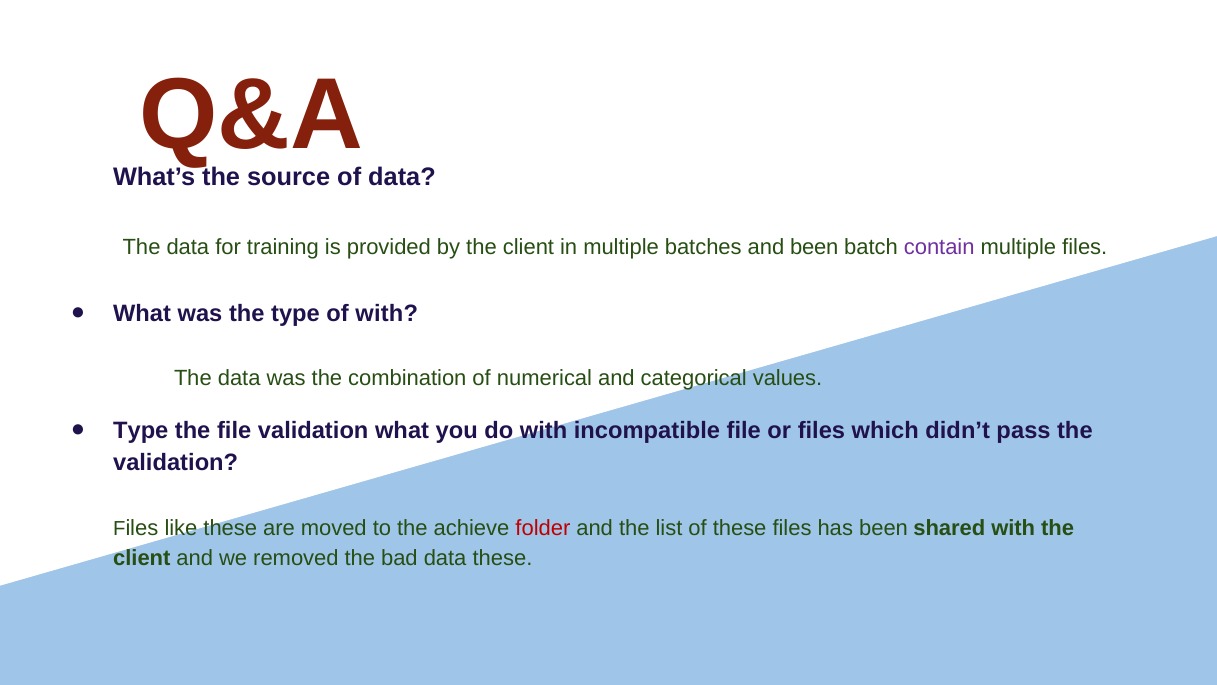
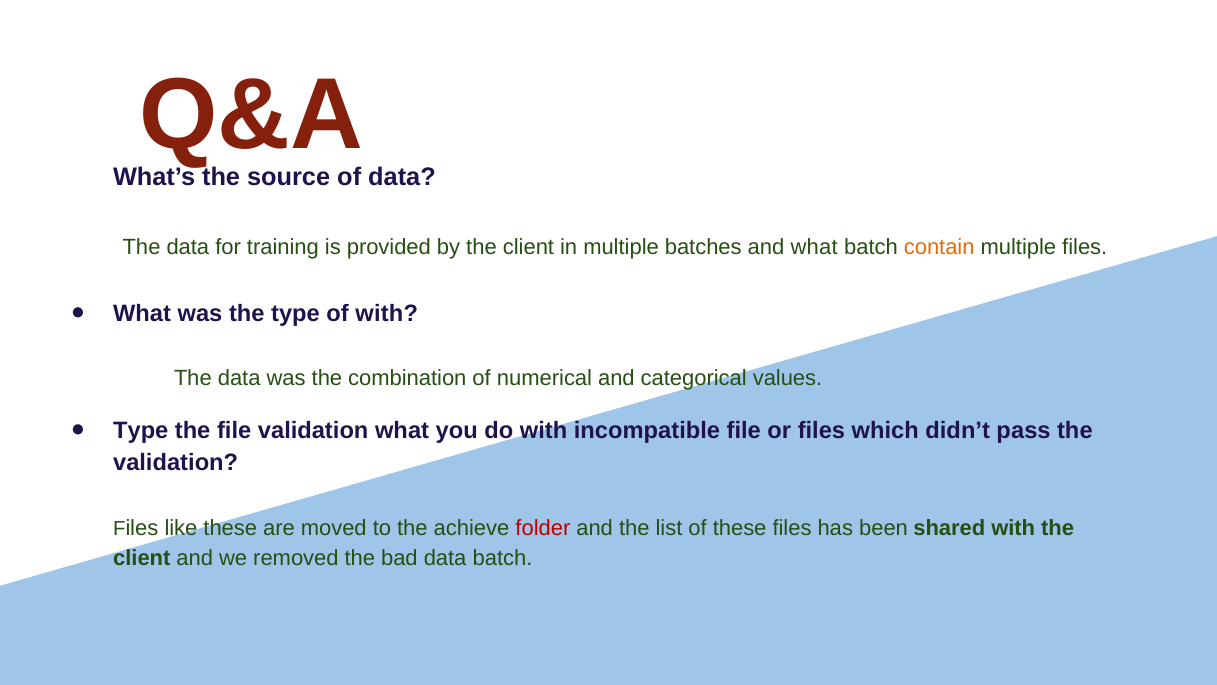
and been: been -> what
contain colour: purple -> orange
data these: these -> batch
